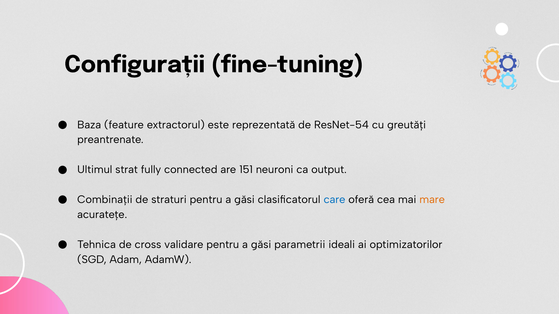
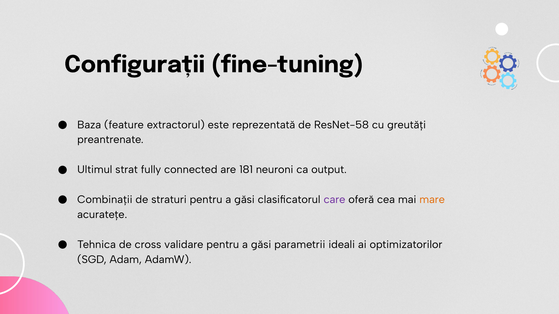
ResNet-54: ResNet-54 -> ResNet-58
151: 151 -> 181
care colour: blue -> purple
